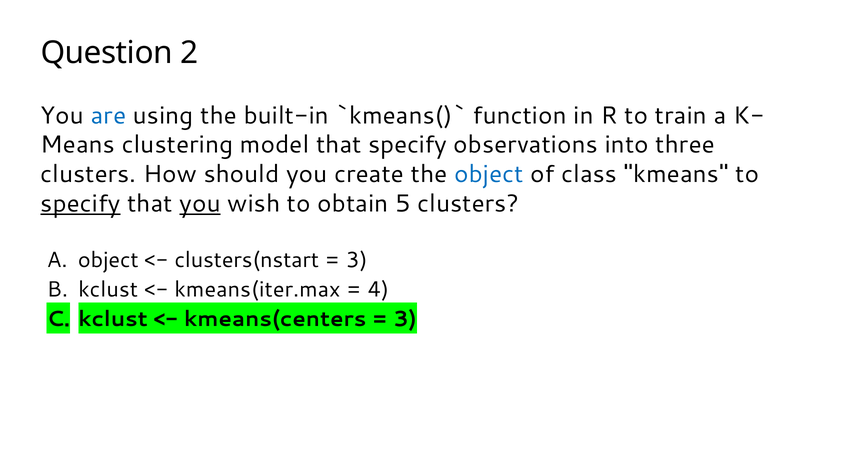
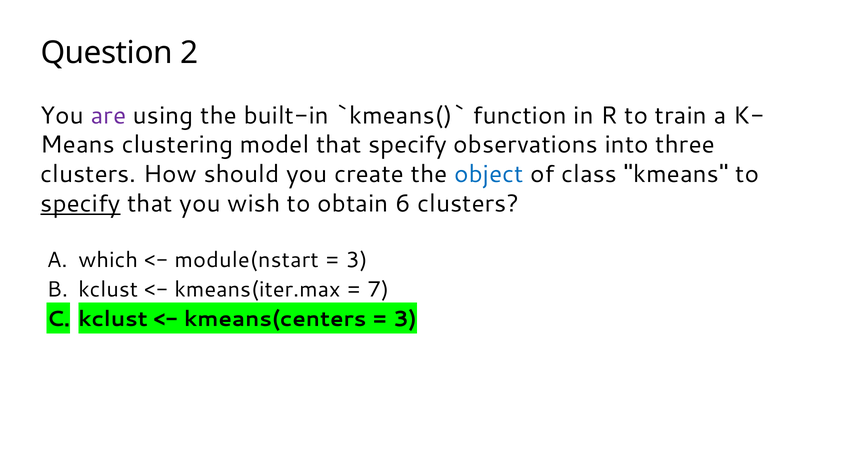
are colour: blue -> purple
you at (200, 204) underline: present -> none
5: 5 -> 6
A object: object -> which
clusters(nstart: clusters(nstart -> module(nstart
4: 4 -> 7
